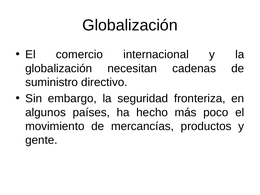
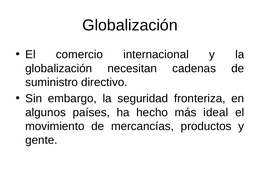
poco: poco -> ideal
